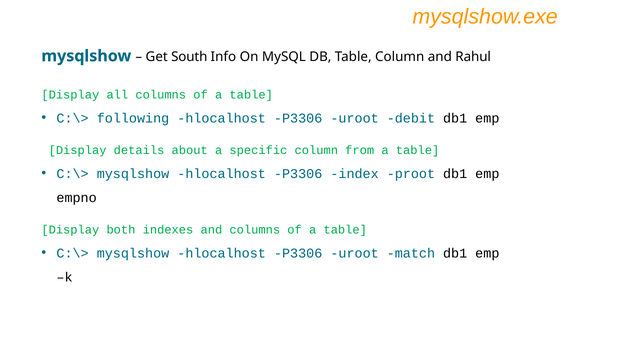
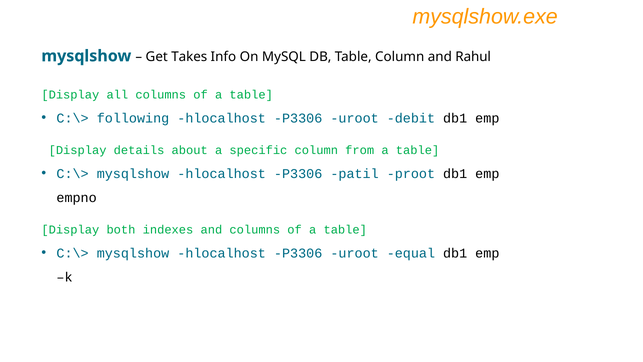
South: South -> Takes
index: index -> patil
match: match -> equal
